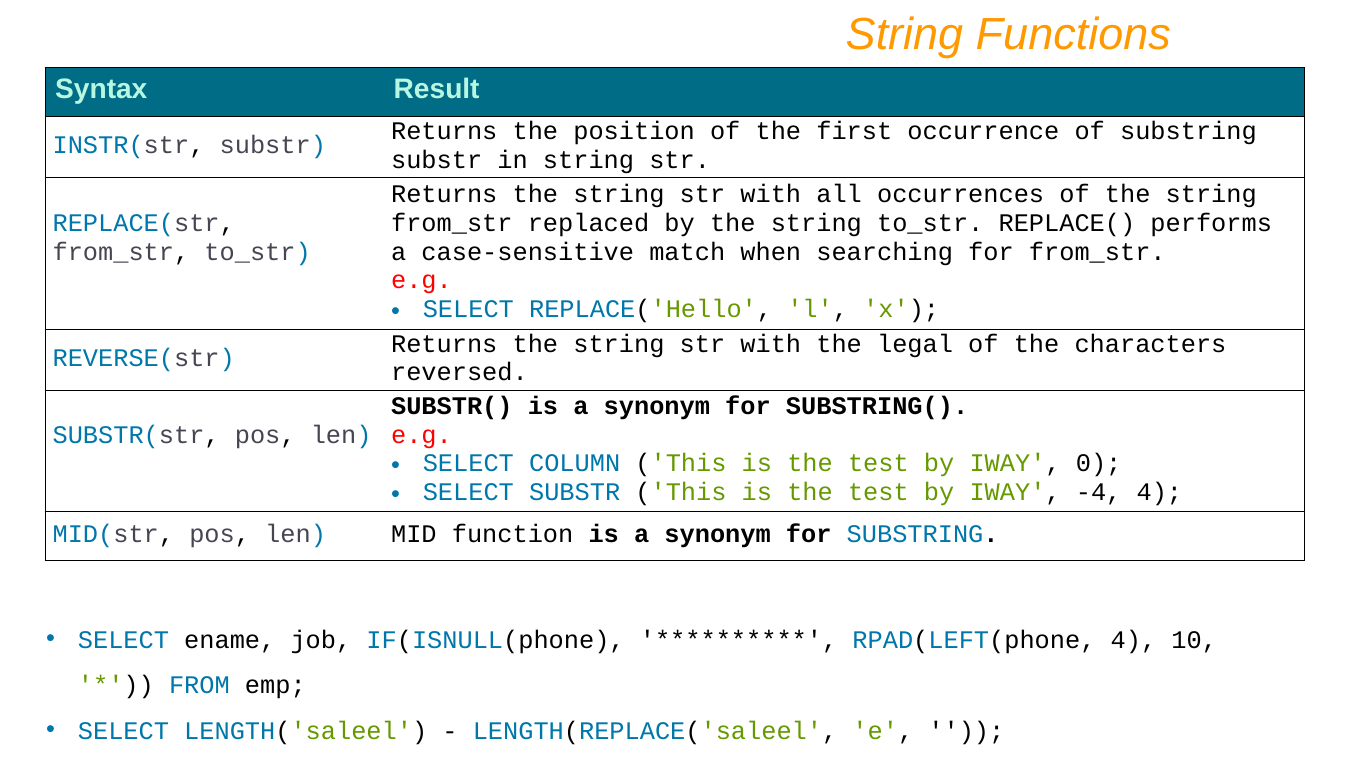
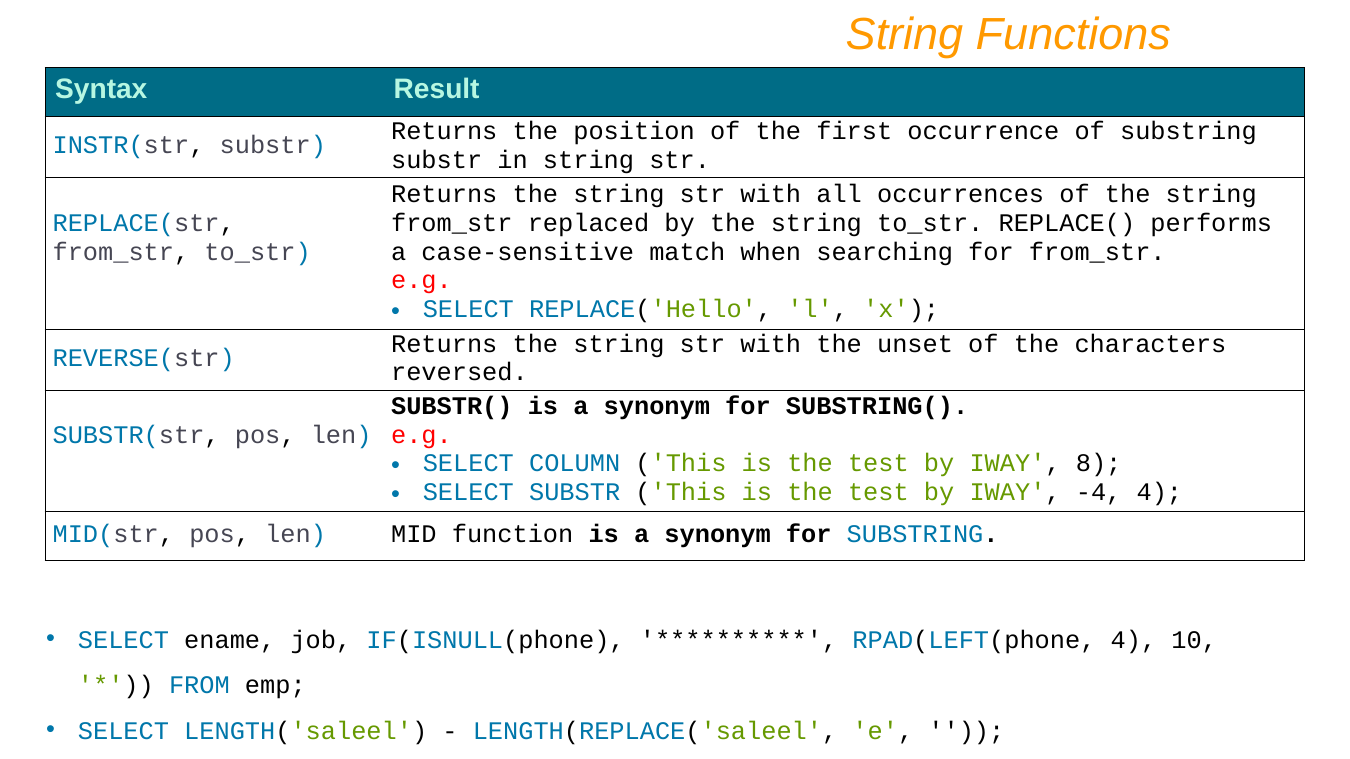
legal: legal -> unset
0: 0 -> 8
